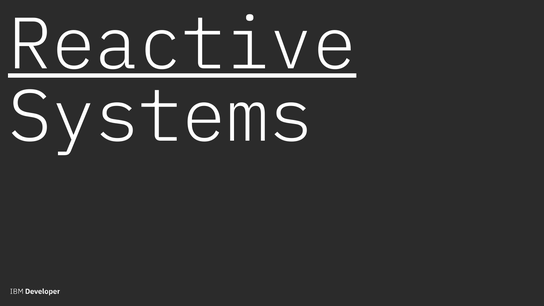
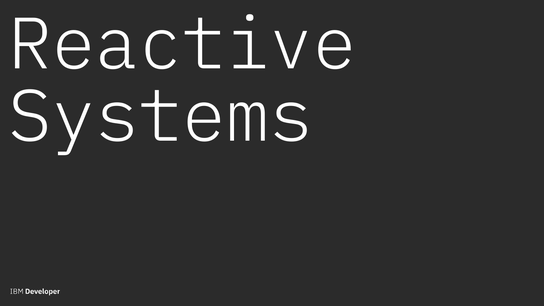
Reactive underline: present -> none
